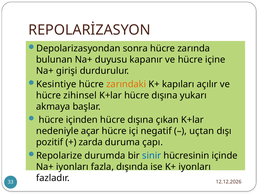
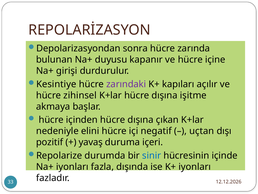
zarındaki colour: orange -> purple
yukarı: yukarı -> işitme
açar: açar -> elini
zarda: zarda -> yavaş
çapı: çapı -> içeri
